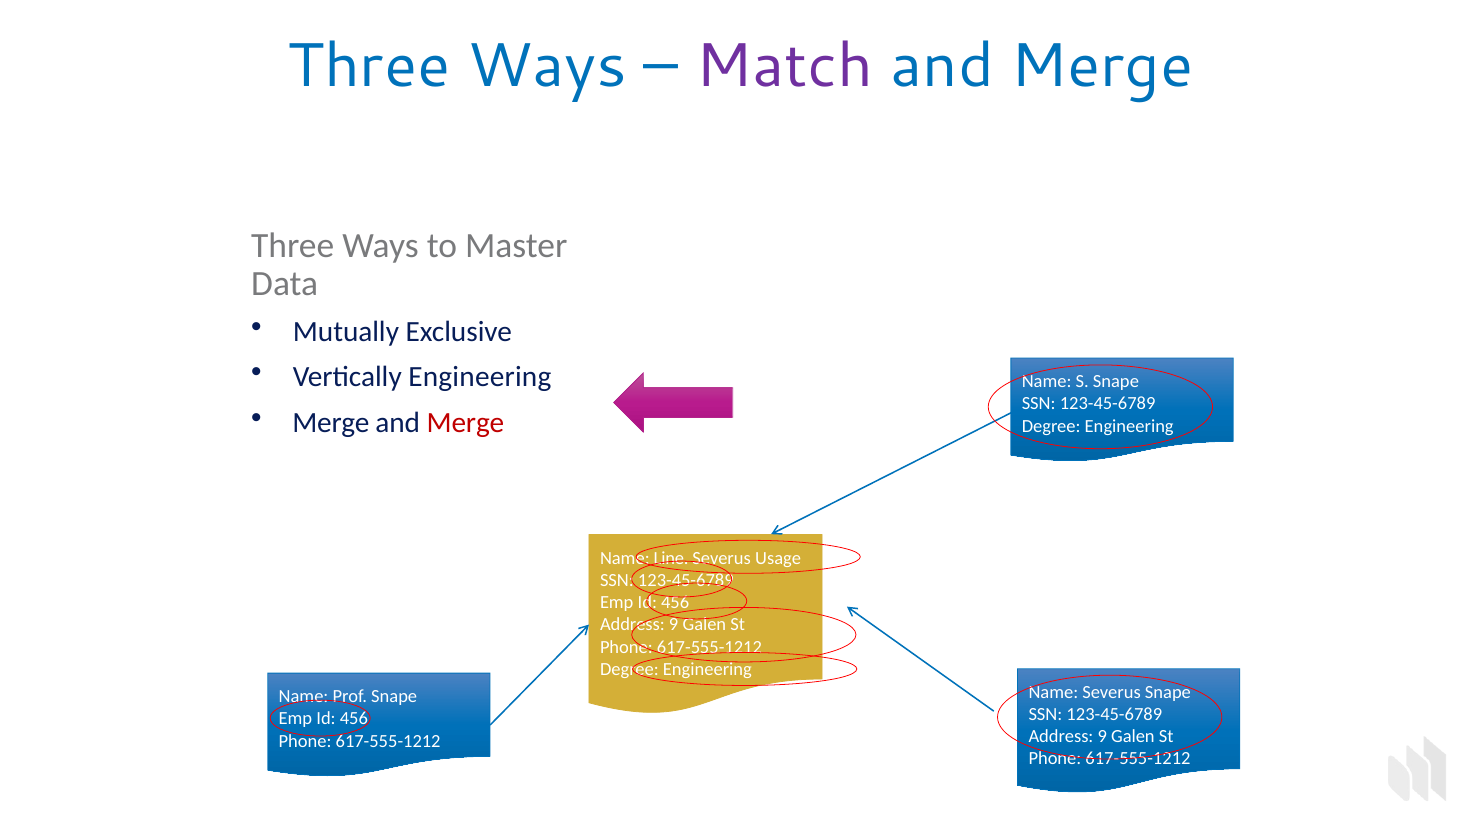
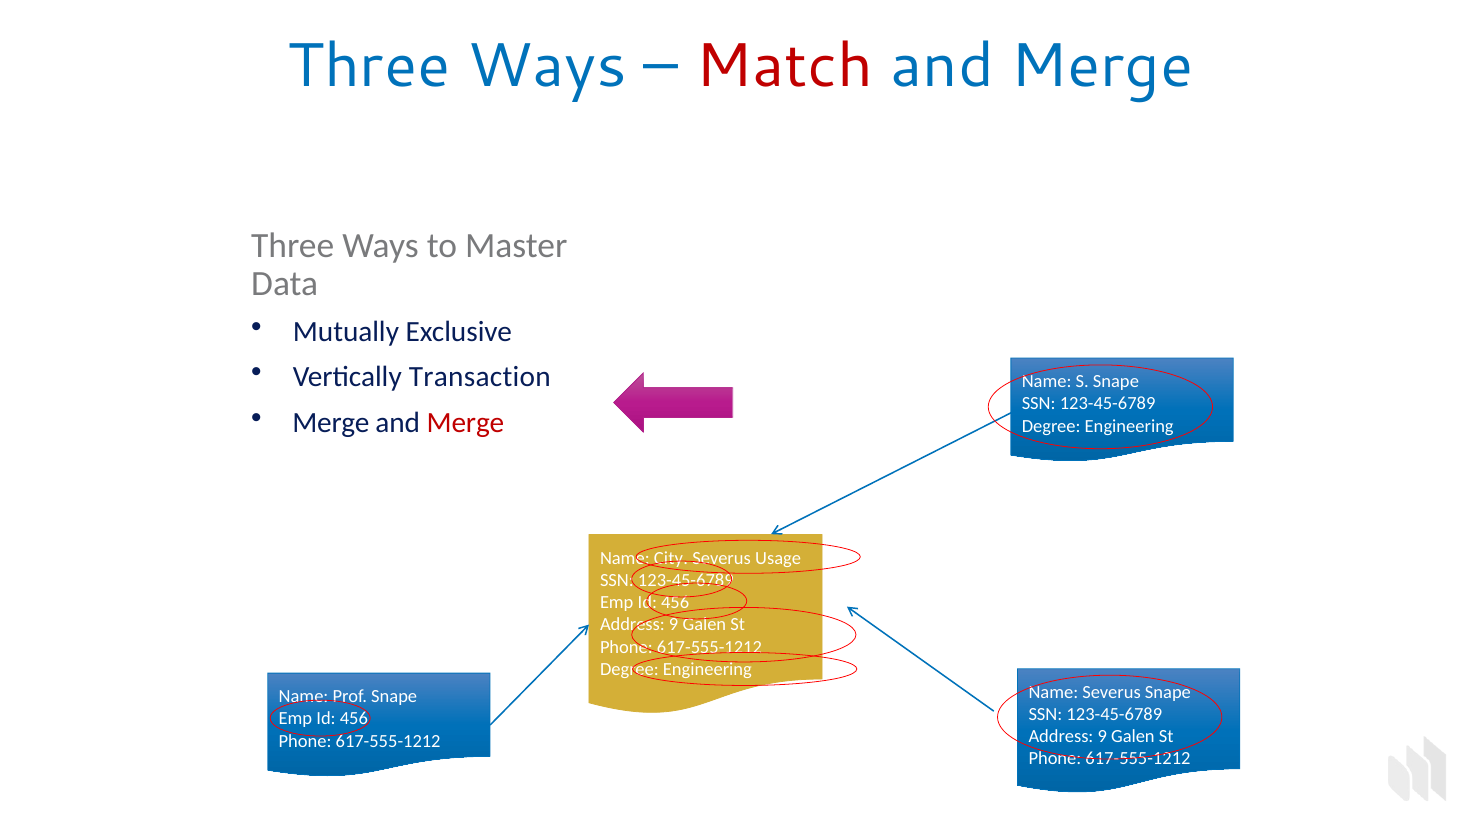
Match colour: purple -> red
Vertically Engineering: Engineering -> Transaction
Line: Line -> City
